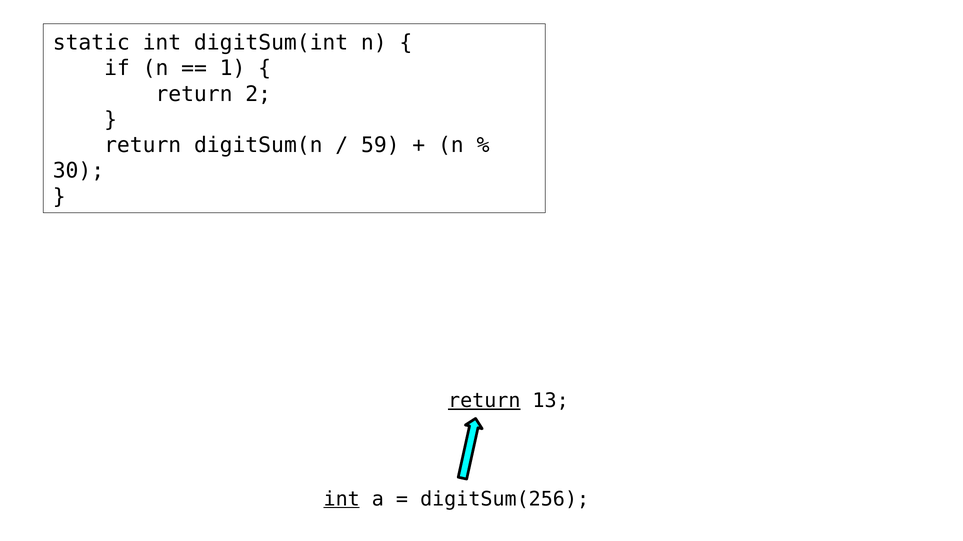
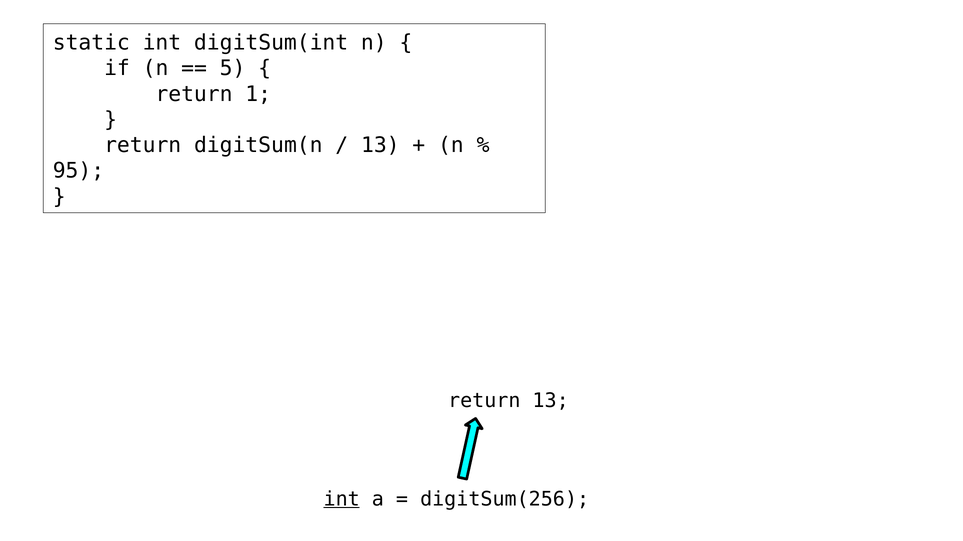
1: 1 -> 5
2: 2 -> 1
59 at (380, 146): 59 -> 13
30: 30 -> 95
return at (484, 401) underline: present -> none
